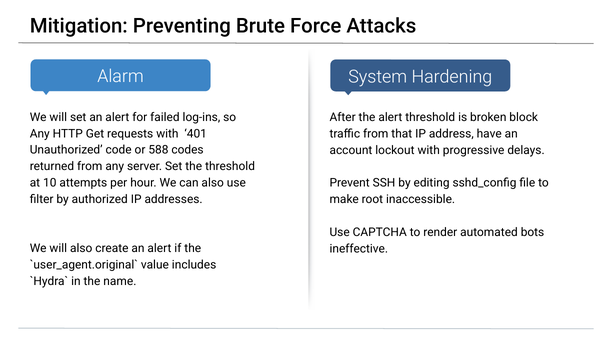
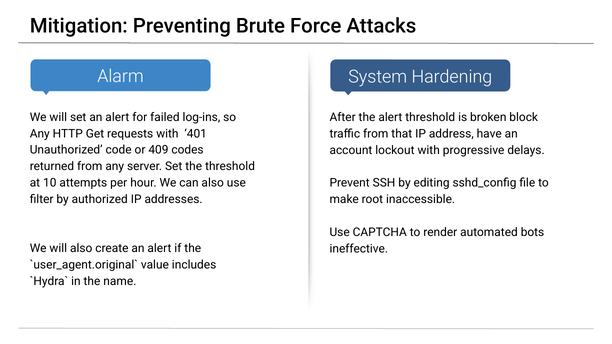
588: 588 -> 409
